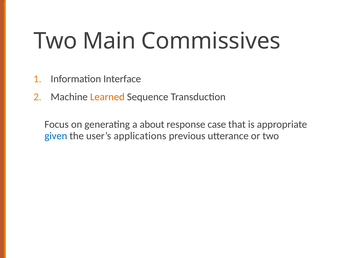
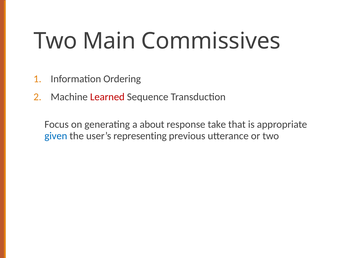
Interface: Interface -> Ordering
Learned colour: orange -> red
case: case -> take
applications: applications -> representing
